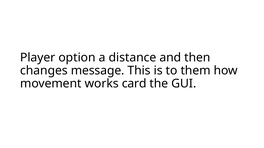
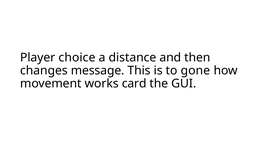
option: option -> choice
them: them -> gone
